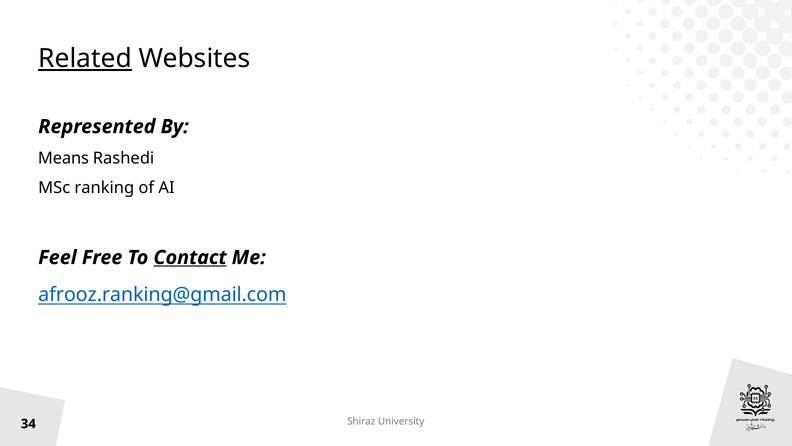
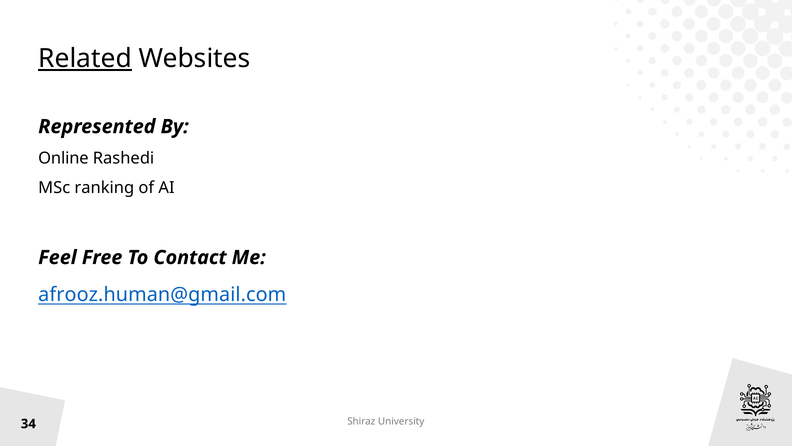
Means: Means -> Online
Contact underline: present -> none
afrooz.ranking@gmail.com: afrooz.ranking@gmail.com -> afrooz.human@gmail.com
